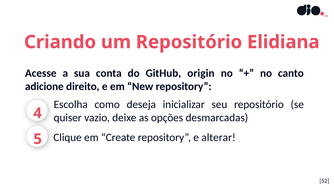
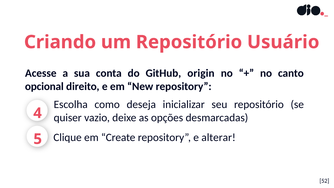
Elidiana: Elidiana -> Usuário
adicione: adicione -> opcional
